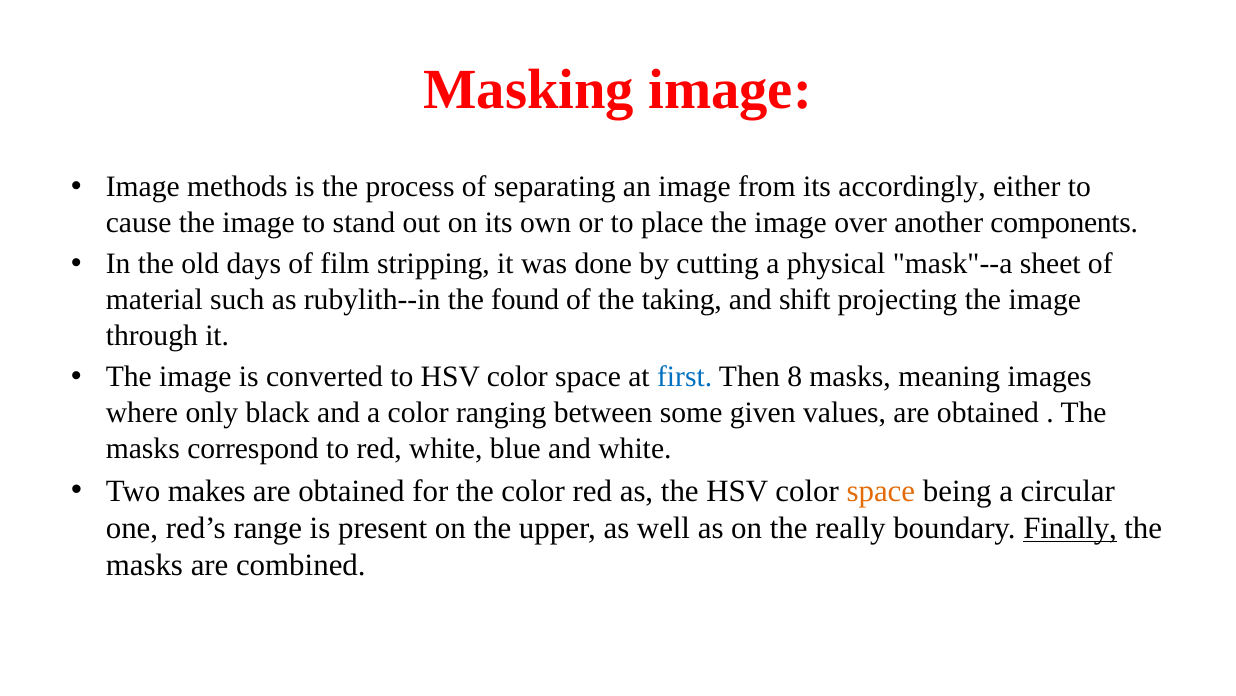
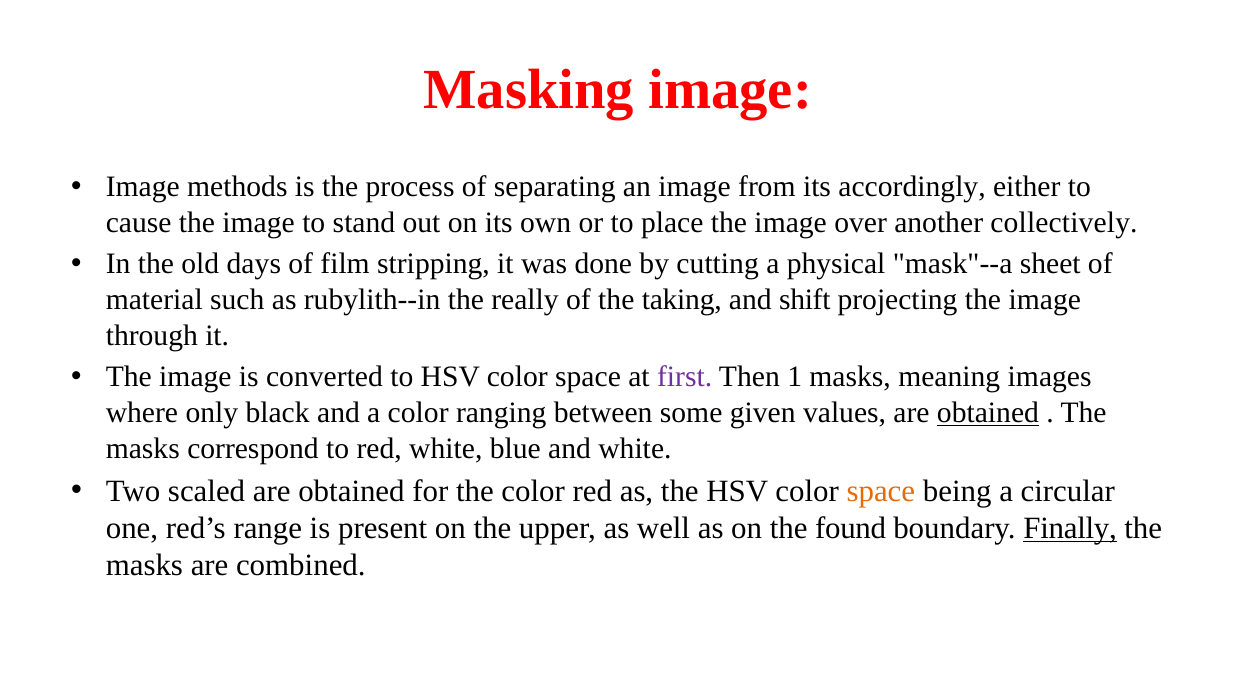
components: components -> collectively
found: found -> really
first colour: blue -> purple
8: 8 -> 1
obtained at (988, 412) underline: none -> present
makes: makes -> scaled
really: really -> found
